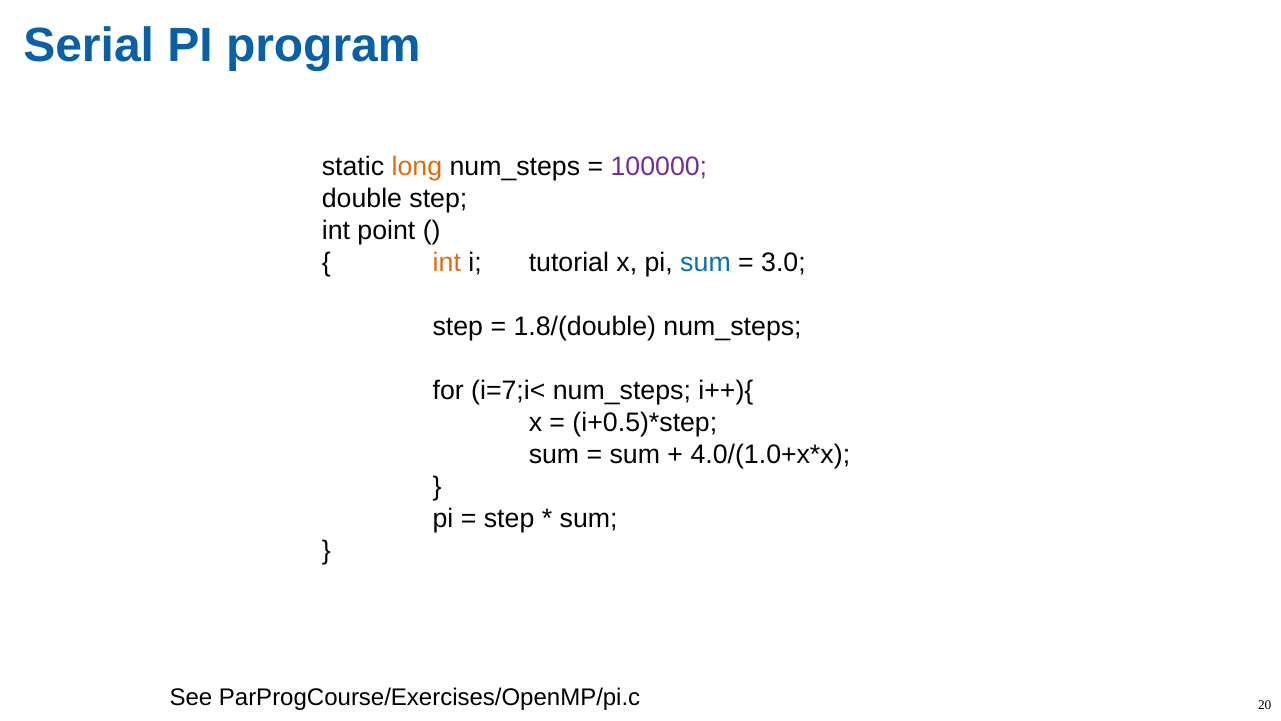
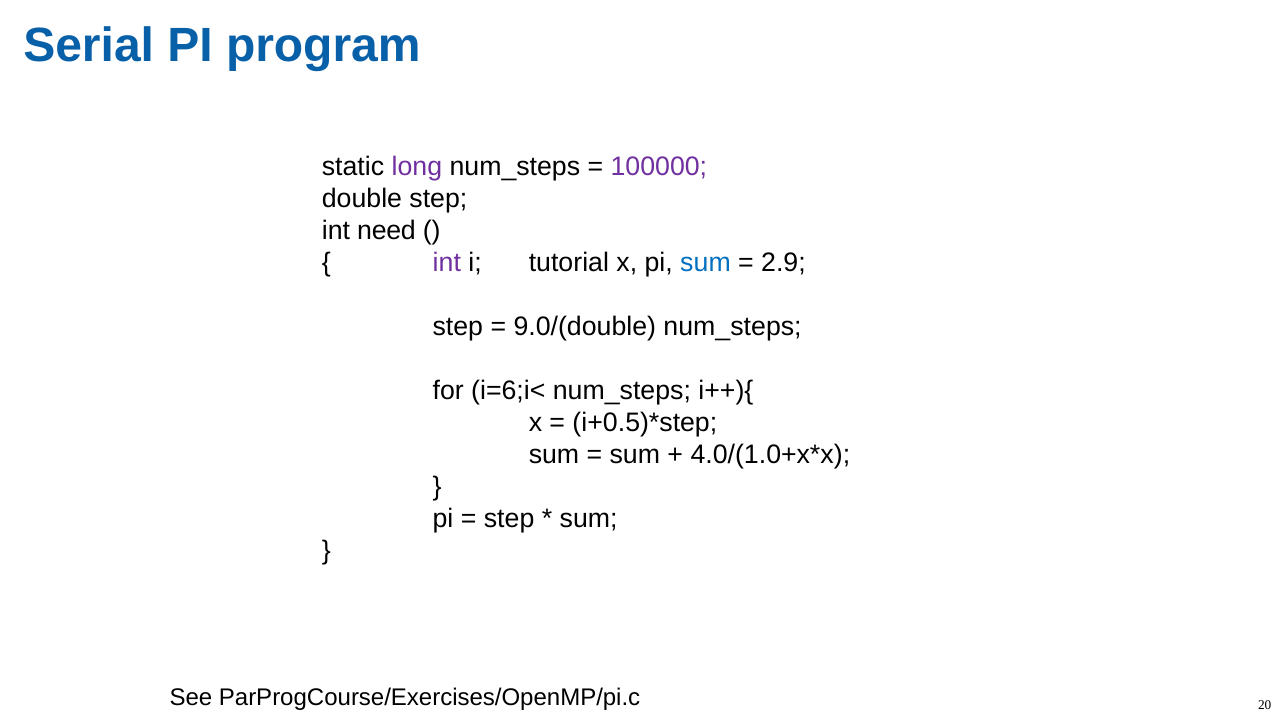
long colour: orange -> purple
point: point -> need
int at (447, 263) colour: orange -> purple
3.0: 3.0 -> 2.9
1.8/(double: 1.8/(double -> 9.0/(double
i=7;i<: i=7;i< -> i=6;i<
